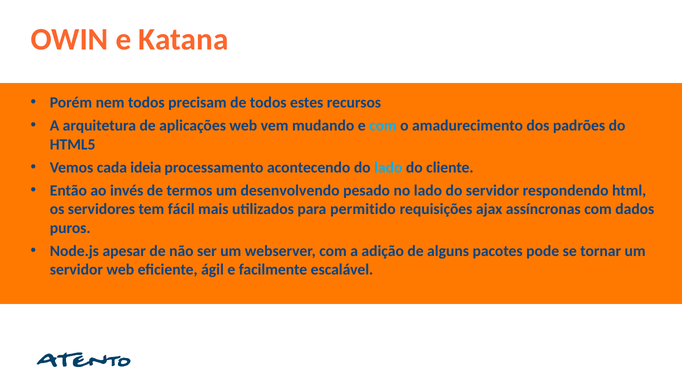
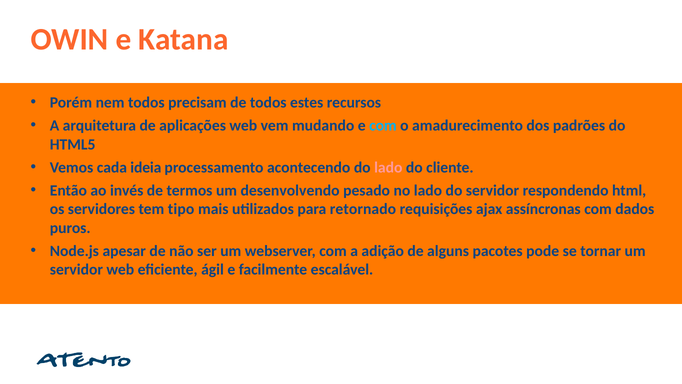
lado at (388, 167) colour: light blue -> pink
fácil: fácil -> tipo
permitido: permitido -> retornado
